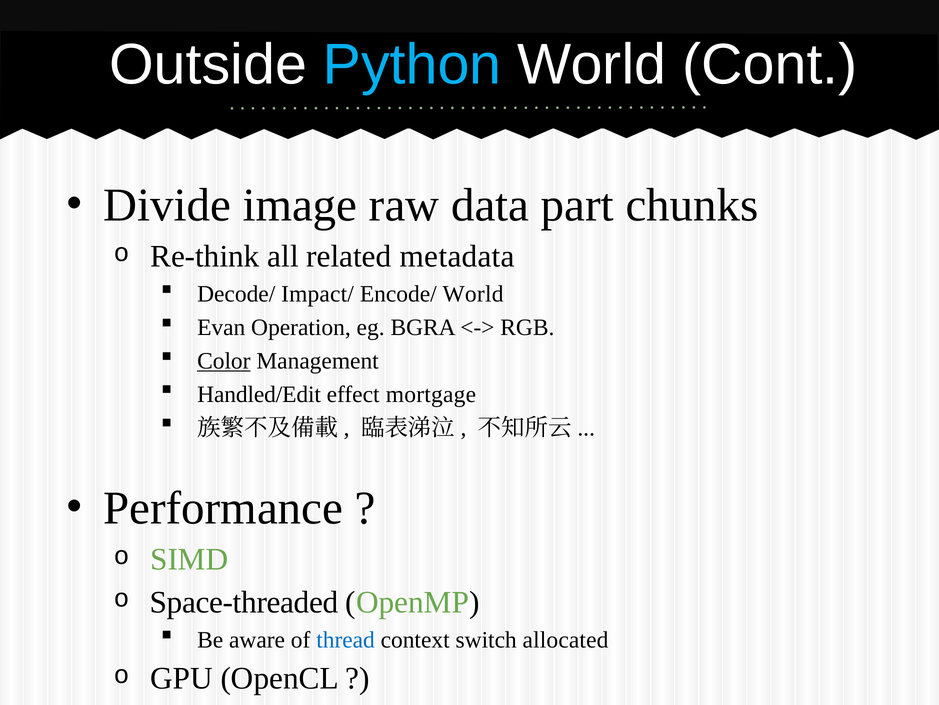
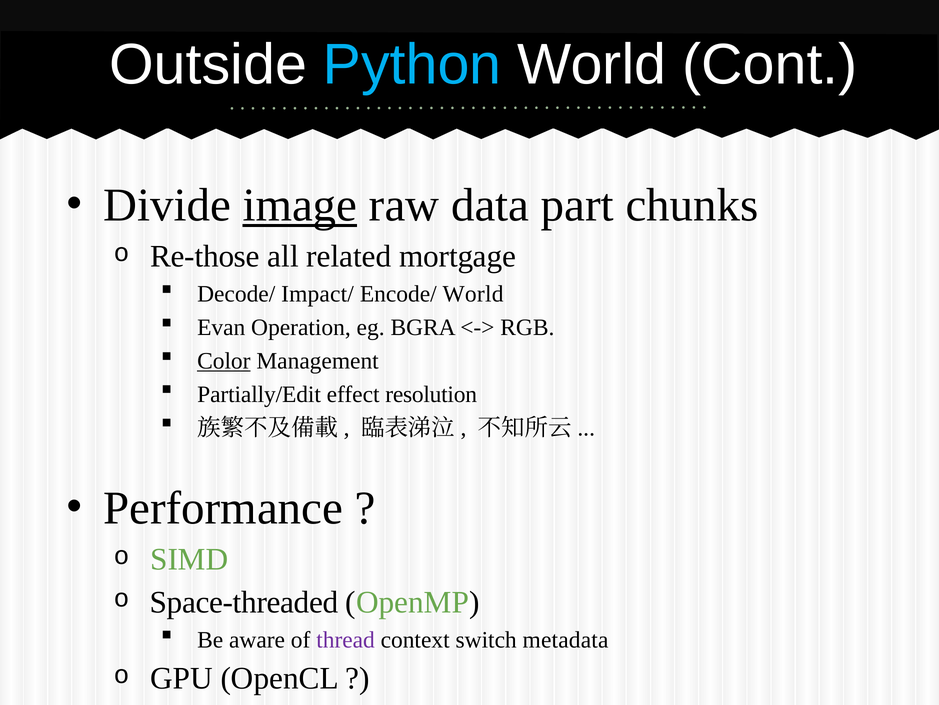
image underline: none -> present
Re-think: Re-think -> Re-those
metadata: metadata -> mortgage
Handled/Edit: Handled/Edit -> Partially/Edit
mortgage: mortgage -> resolution
thread colour: blue -> purple
allocated: allocated -> metadata
